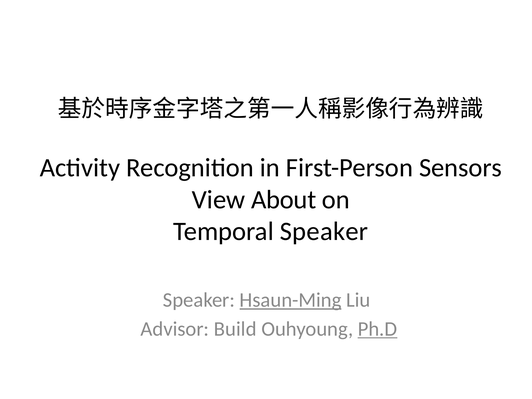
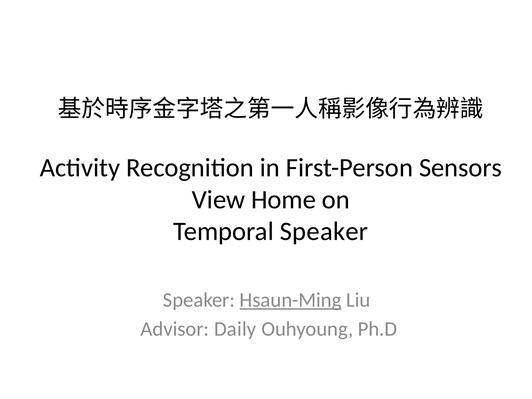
About: About -> Home
Build: Build -> Daily
Ph.D underline: present -> none
